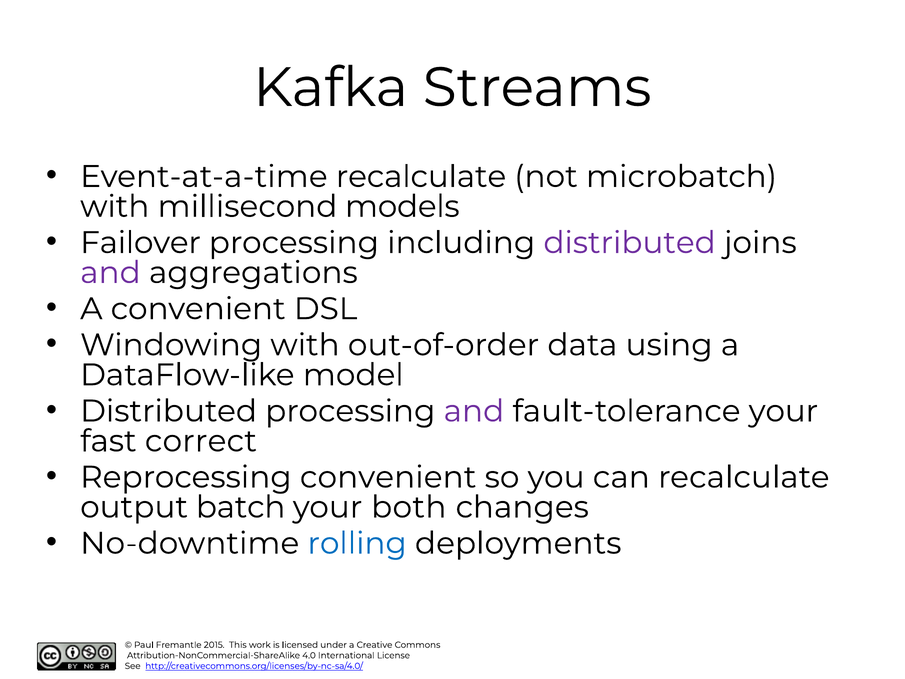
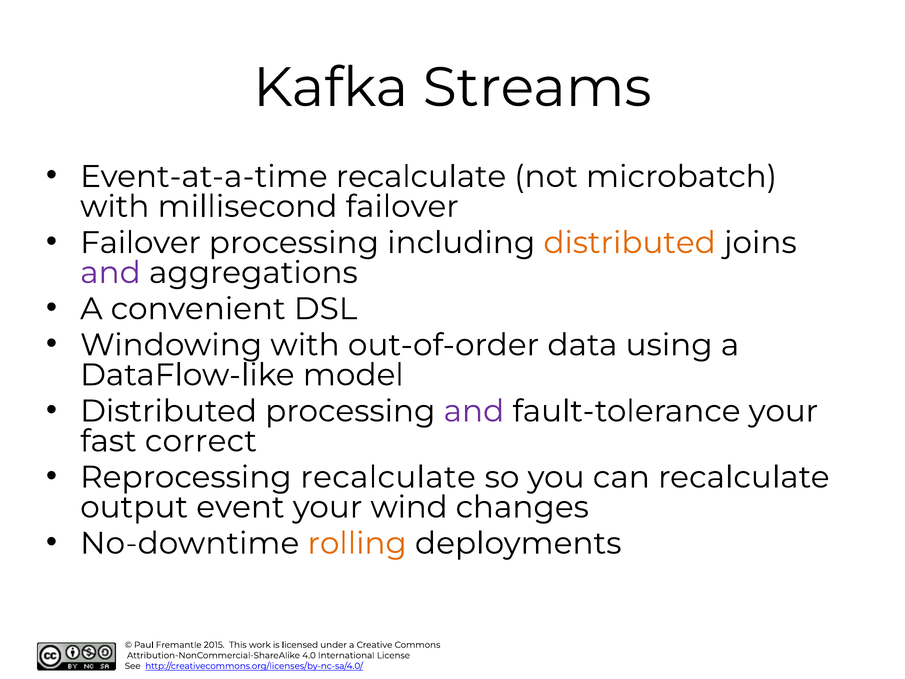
millisecond models: models -> failover
distributed at (630, 243) colour: purple -> orange
Reprocessing convenient: convenient -> recalculate
batch: batch -> event
both: both -> wind
rolling colour: blue -> orange
